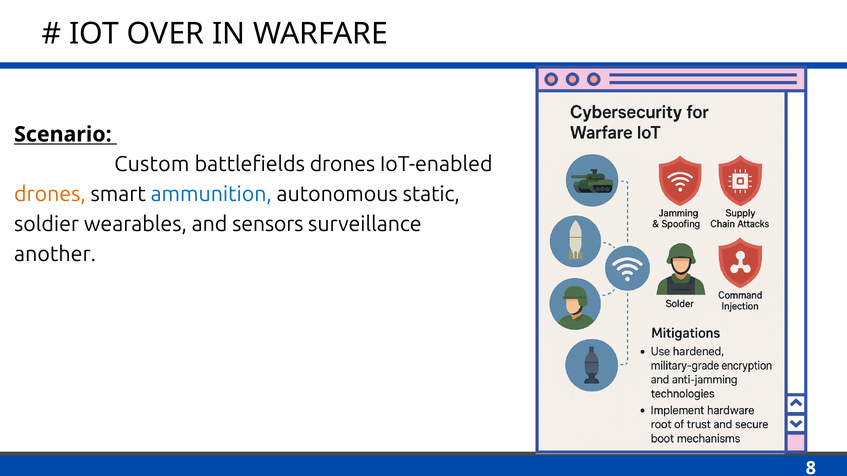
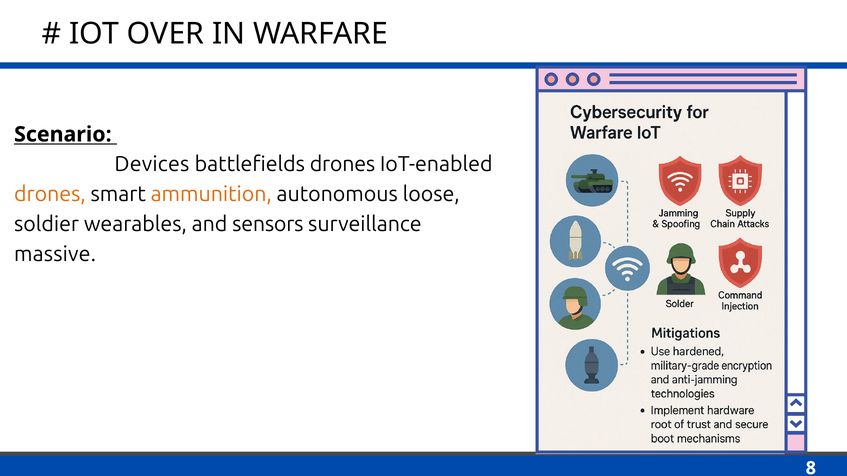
Custom: Custom -> Devices
ammunition colour: blue -> orange
static: static -> loose
another: another -> massive
